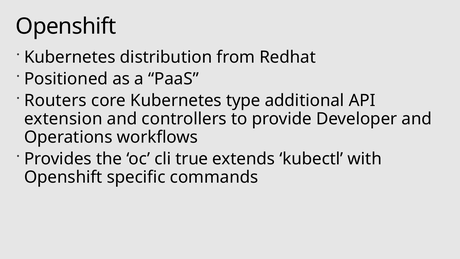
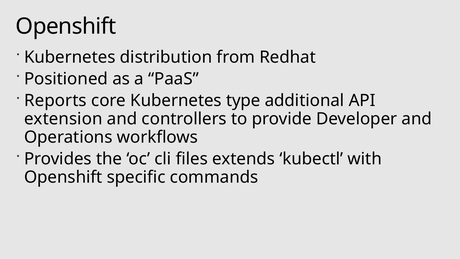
Routers: Routers -> Reports
true: true -> files
